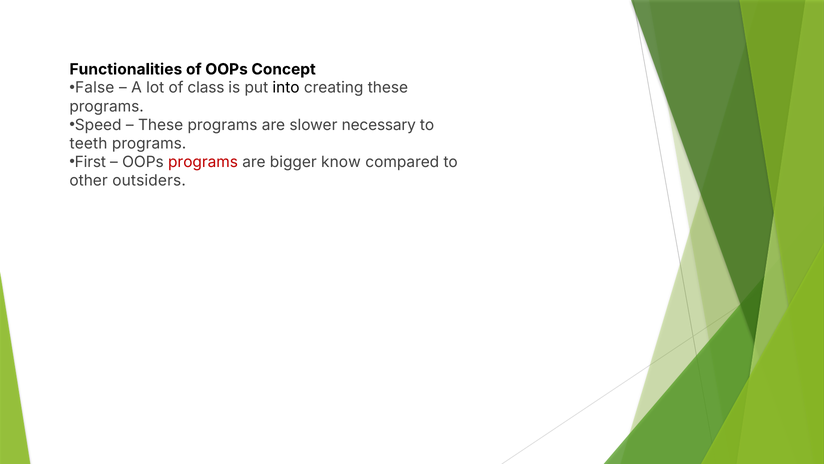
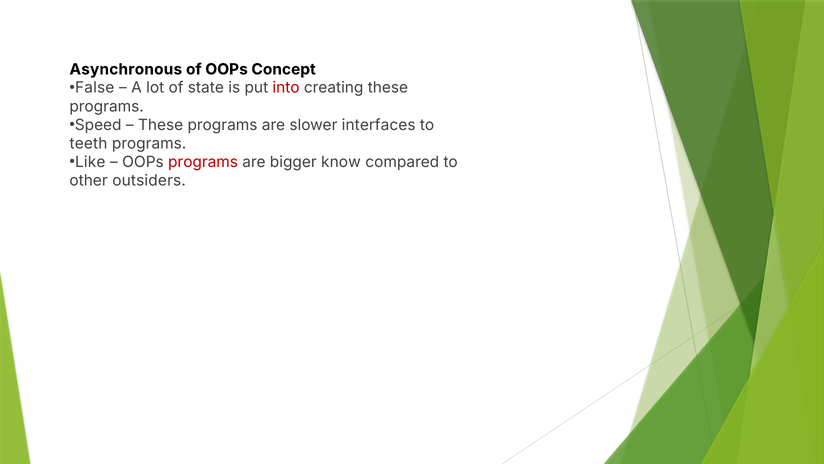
Functionalities: Functionalities -> Asynchronous
class: class -> state
into colour: black -> red
necessary: necessary -> interfaces
First: First -> Like
